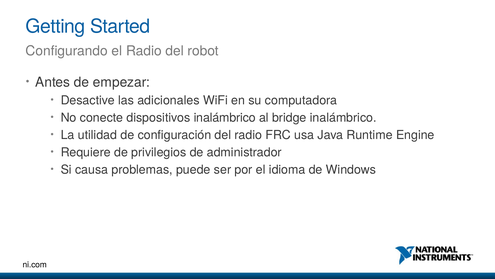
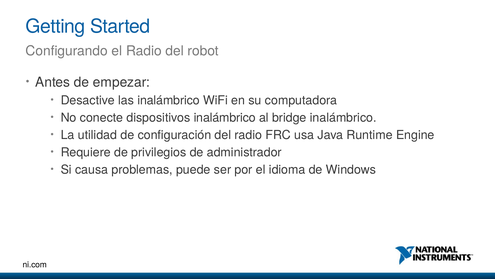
las adicionales: adicionales -> inalámbrico
